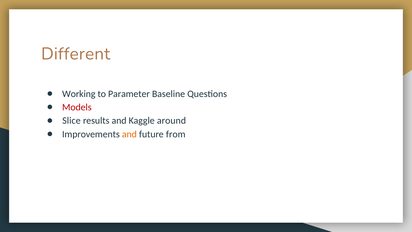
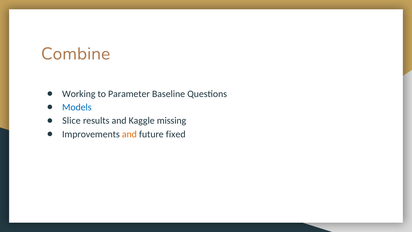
Different: Different -> Combine
Models colour: red -> blue
around: around -> missing
from: from -> fixed
